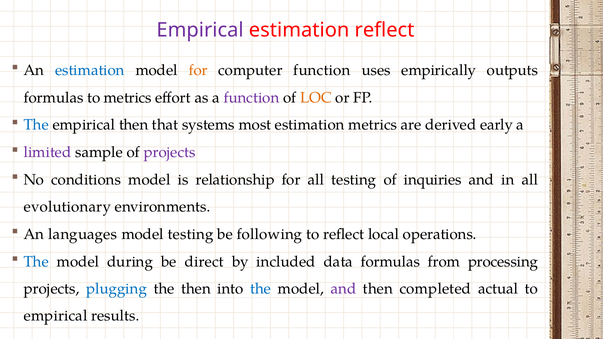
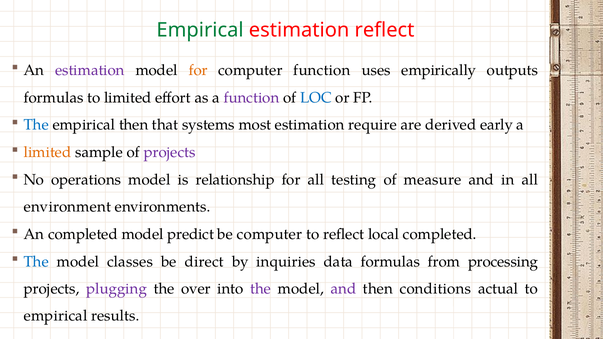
Empirical at (200, 30) colour: purple -> green
estimation at (90, 70) colour: blue -> purple
to metrics: metrics -> limited
LOC colour: orange -> blue
estimation metrics: metrics -> require
limited at (48, 153) colour: purple -> orange
conditions: conditions -> operations
inquiries: inquiries -> measure
evolutionary: evolutionary -> environment
An languages: languages -> completed
model testing: testing -> predict
be following: following -> computer
local operations: operations -> completed
during: during -> classes
included: included -> inquiries
plugging colour: blue -> purple
the then: then -> over
the at (261, 289) colour: blue -> purple
completed: completed -> conditions
